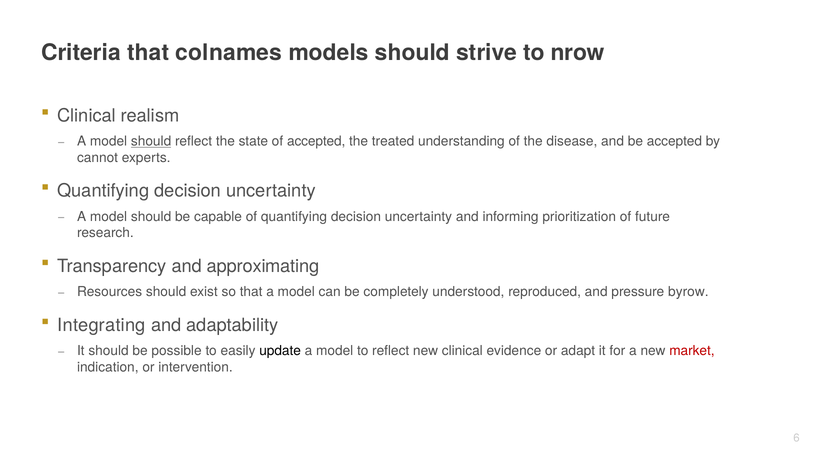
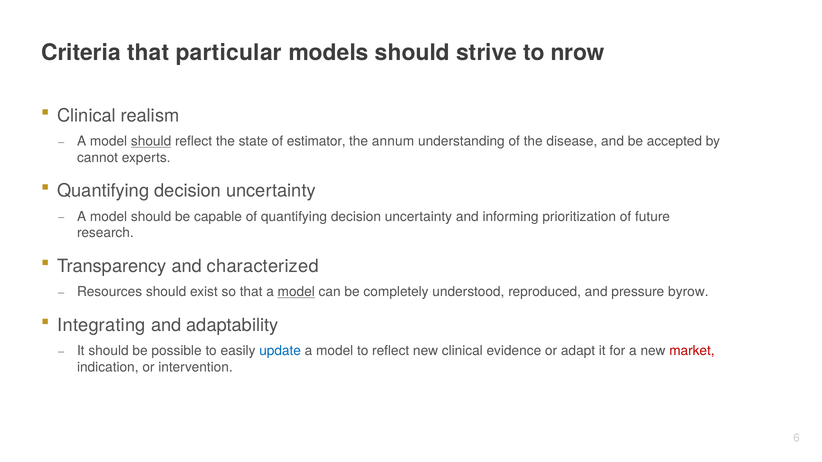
colnames: colnames -> particular
of accepted: accepted -> estimator
treated: treated -> annum
approximating: approximating -> characterized
model at (296, 292) underline: none -> present
update colour: black -> blue
